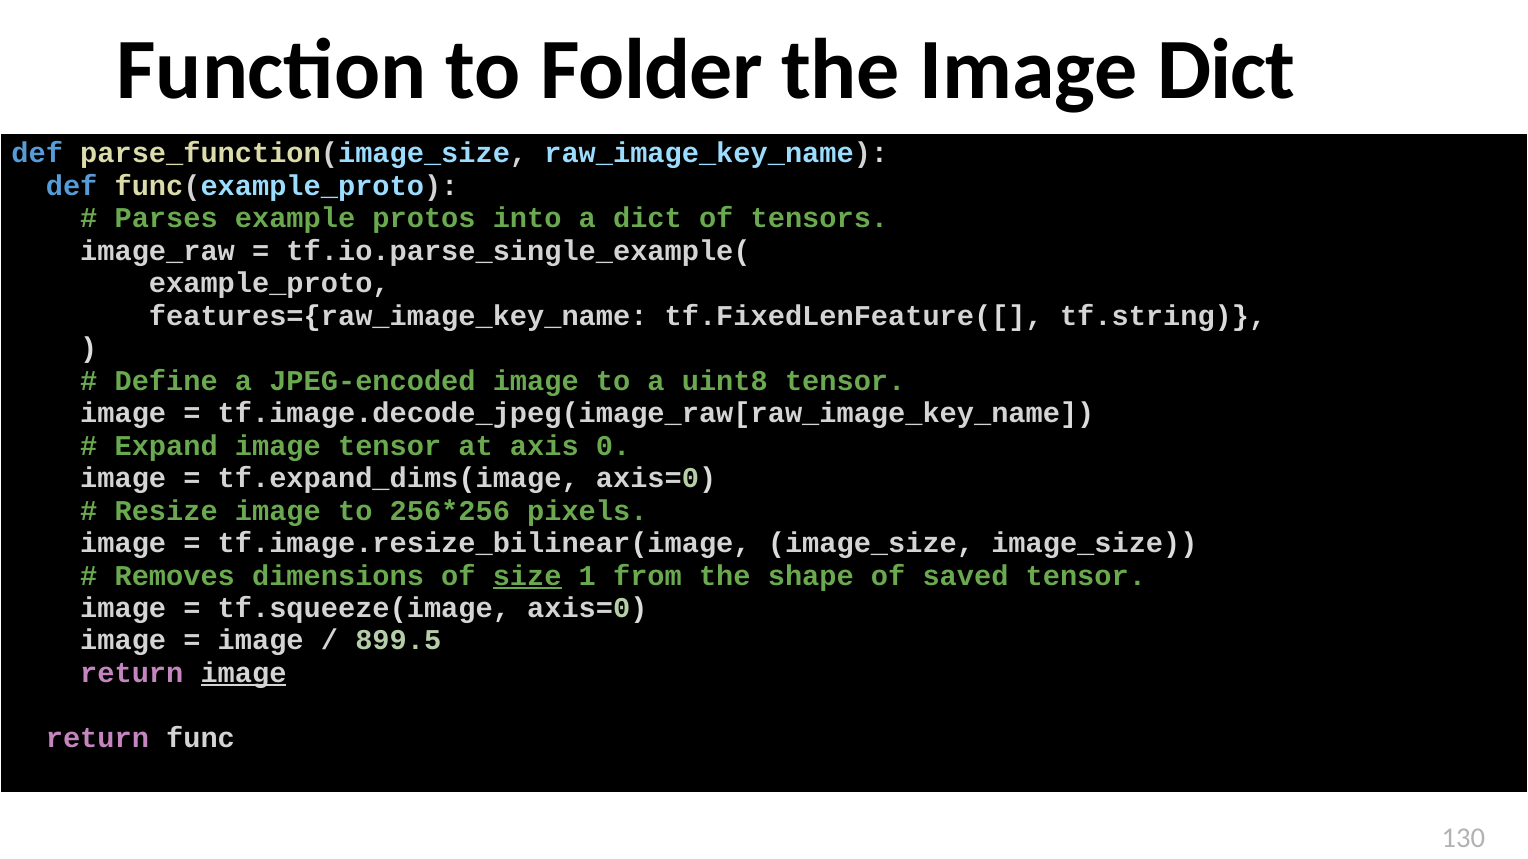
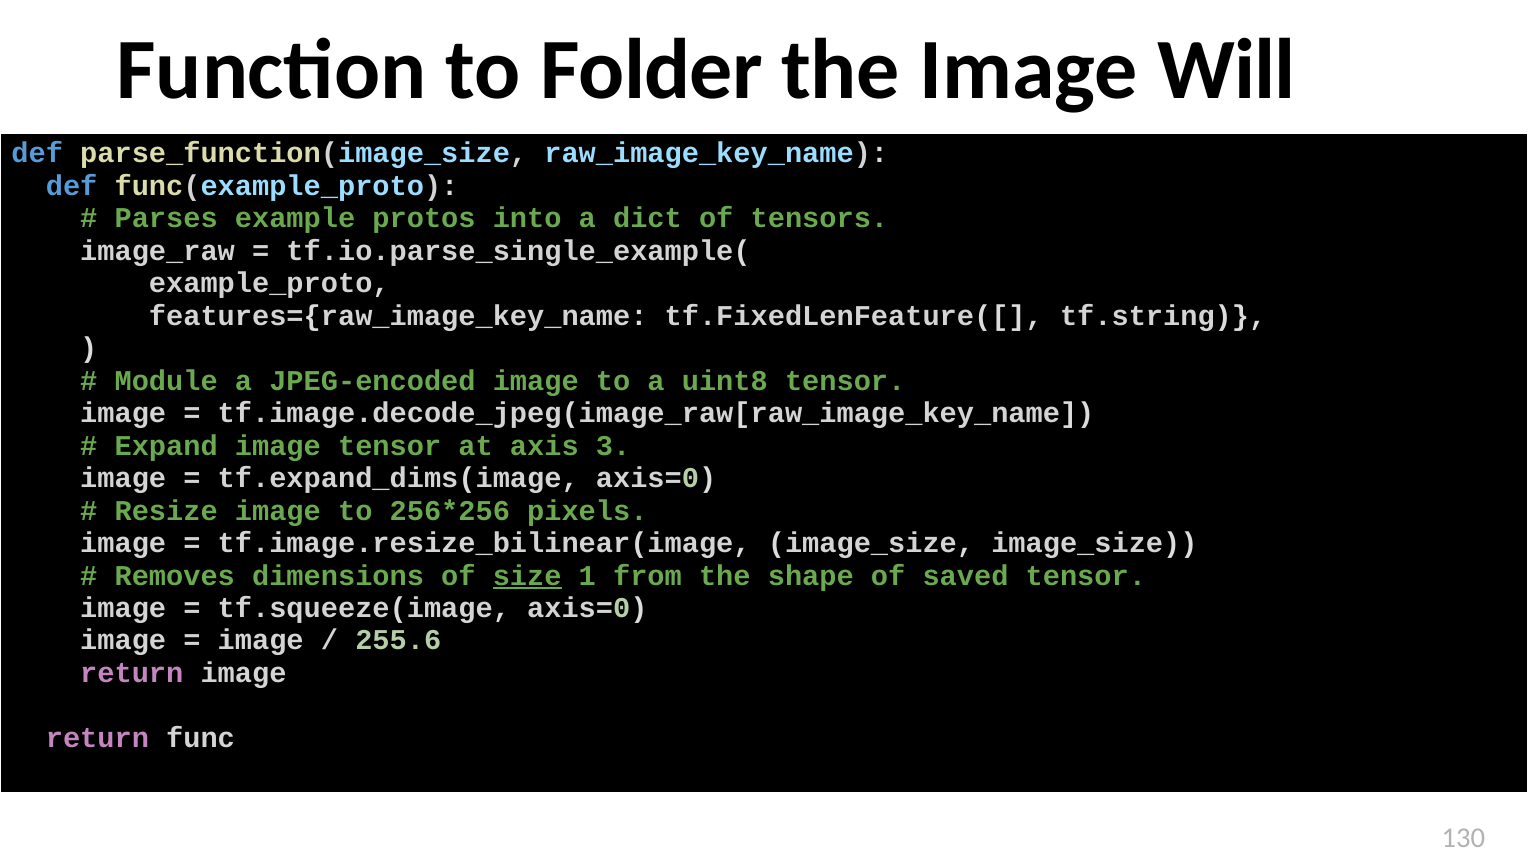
Image Dict: Dict -> Will
Define: Define -> Module
0: 0 -> 3
899.5: 899.5 -> 255.6
image at (244, 673) underline: present -> none
